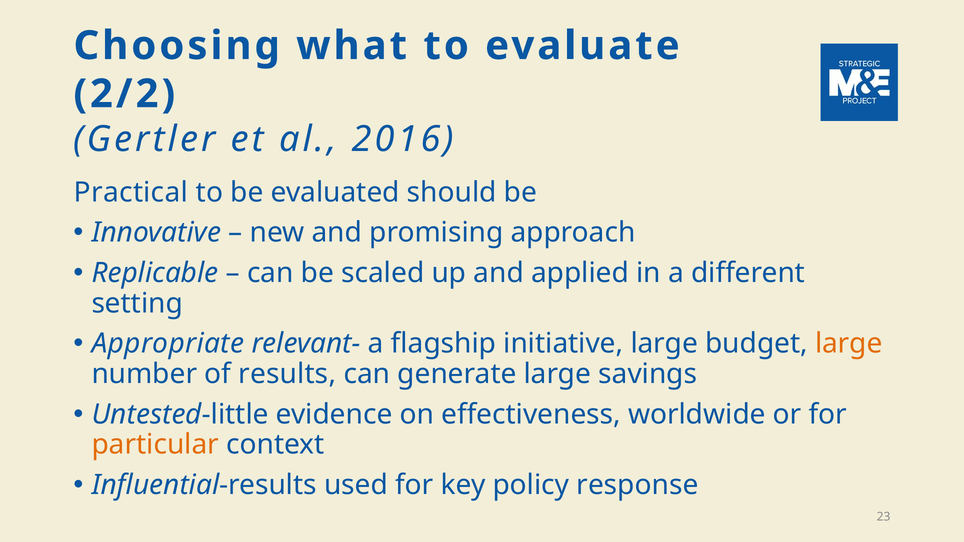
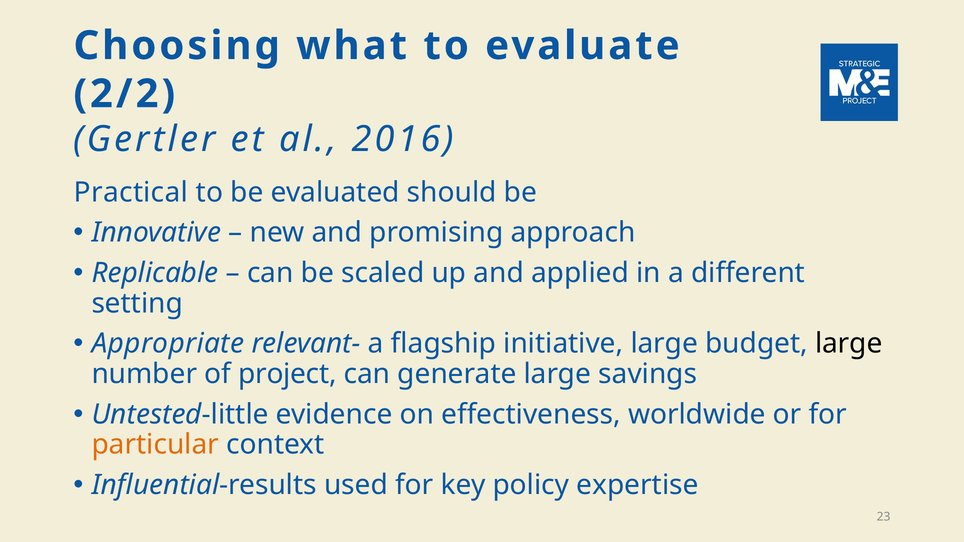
large at (849, 344) colour: orange -> black
results: results -> project
response: response -> expertise
